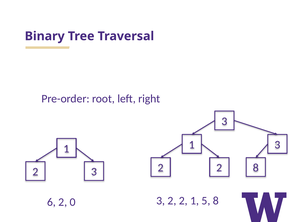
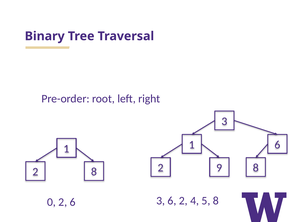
1 3: 3 -> 6
2 at (219, 168): 2 -> 9
2 3: 3 -> 8
6: 6 -> 0
2 0: 0 -> 6
3 2: 2 -> 6
1 at (195, 201): 1 -> 4
